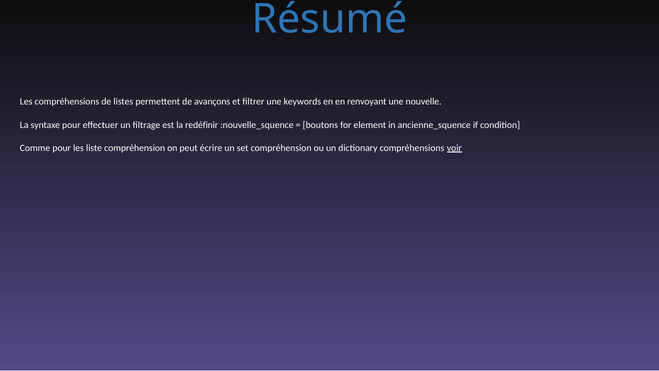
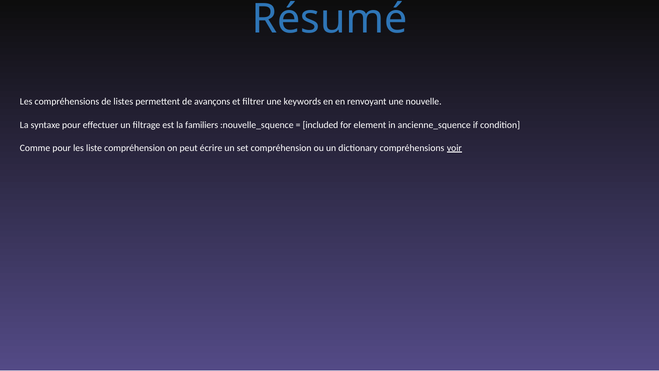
redéfinir: redéfinir -> familiers
boutons: boutons -> included
